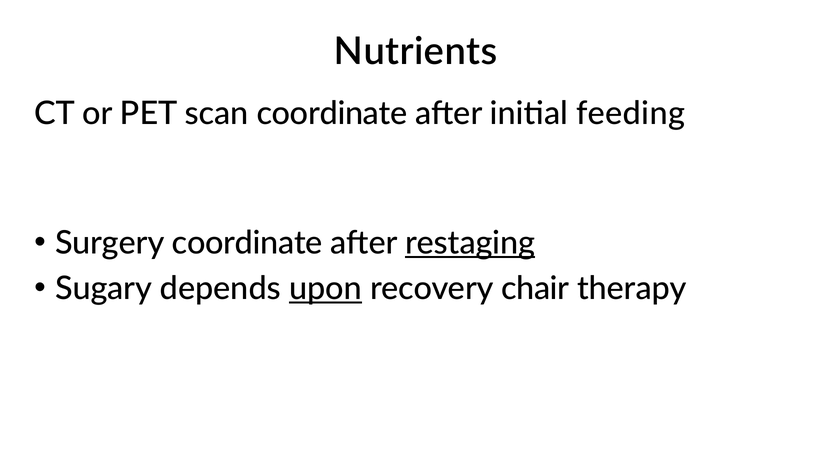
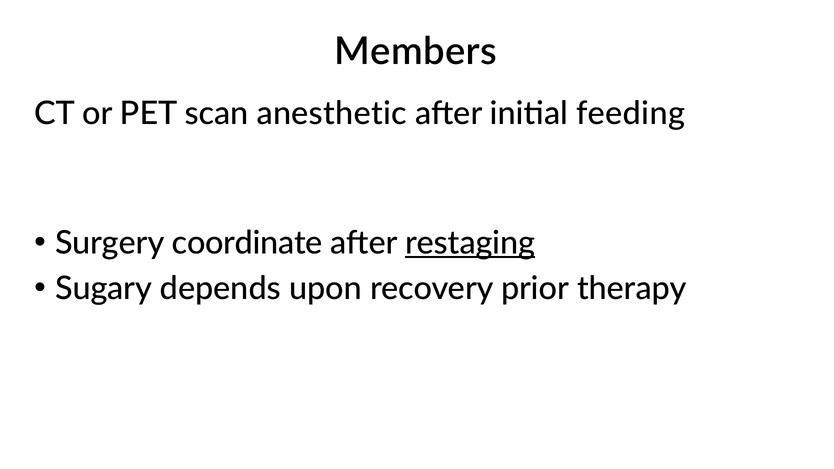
Nutrients: Nutrients -> Members
scan coordinate: coordinate -> anesthetic
upon underline: present -> none
chair: chair -> prior
